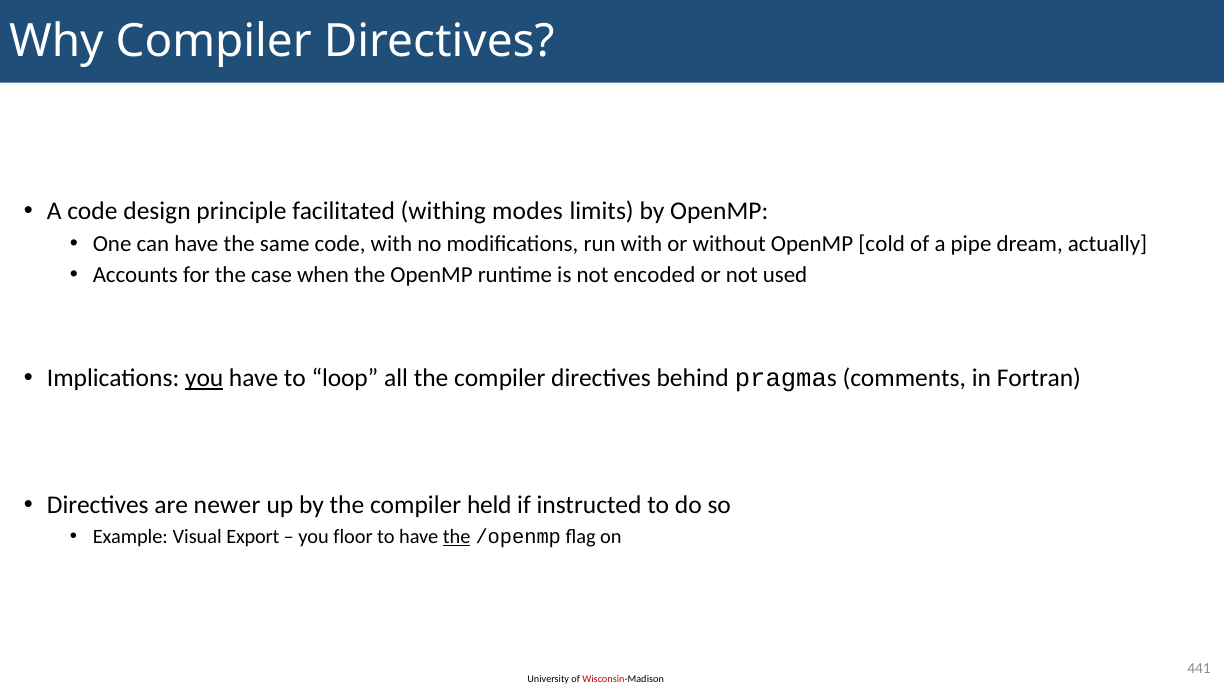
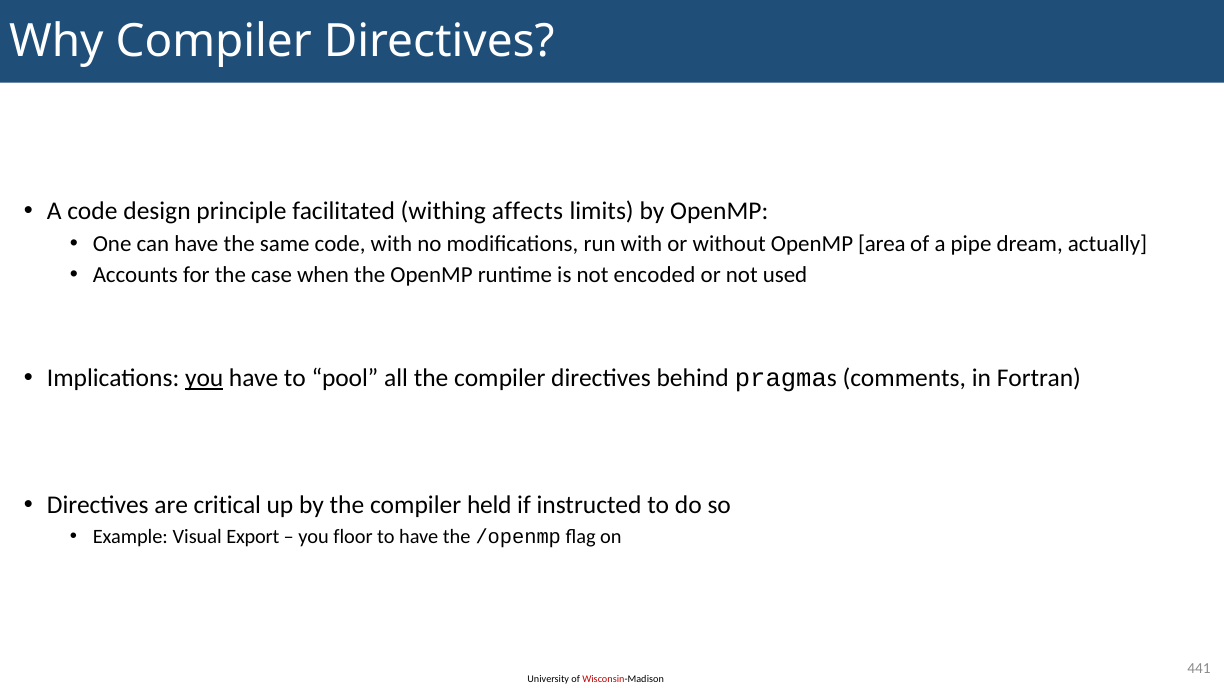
modes: modes -> affects
cold: cold -> area
loop: loop -> pool
newer: newer -> critical
the at (457, 537) underline: present -> none
